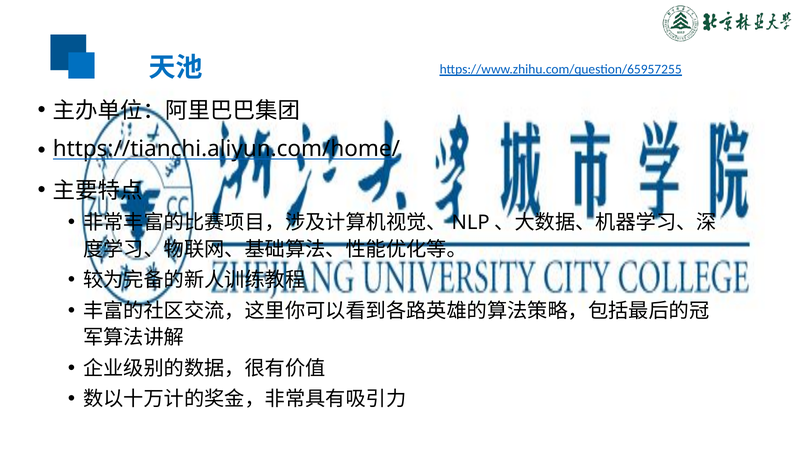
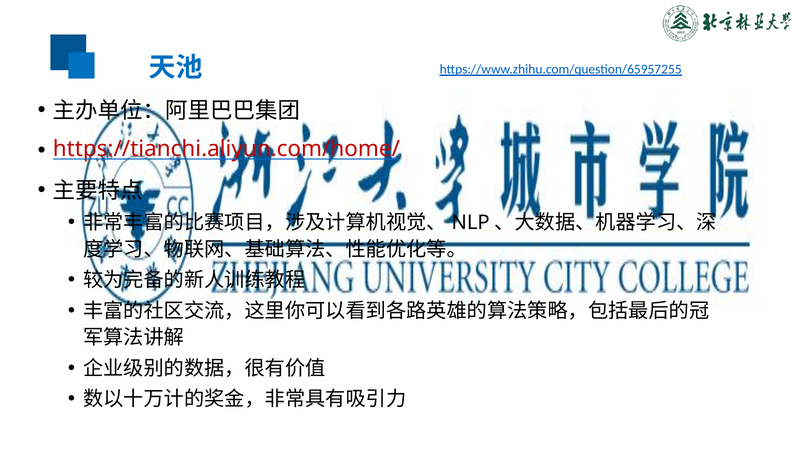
https://tianchi.aliyun.com/home/ colour: black -> red
